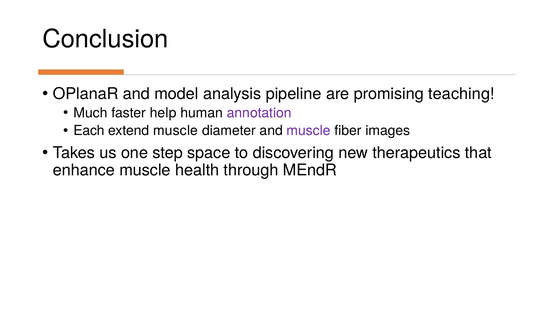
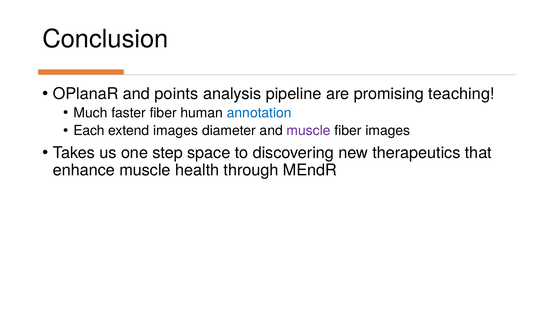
model: model -> points
faster help: help -> fiber
annotation colour: purple -> blue
extend muscle: muscle -> images
